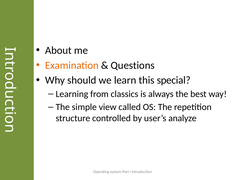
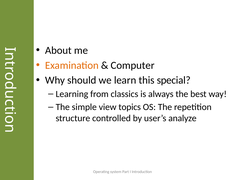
Questions: Questions -> Computer
called: called -> topics
